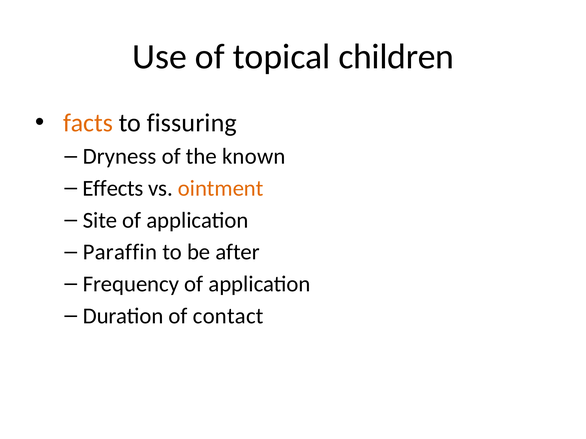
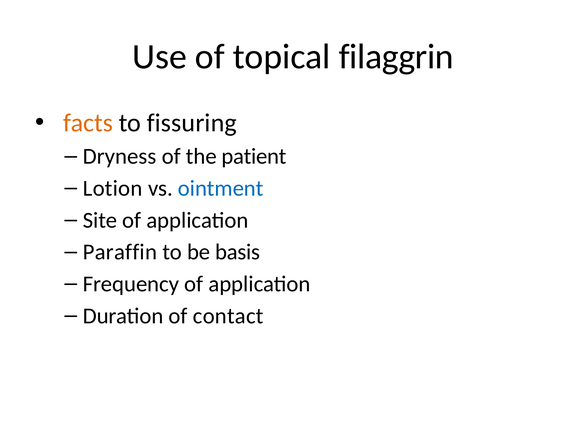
children: children -> filaggrin
known: known -> patient
Effects: Effects -> Lotion
ointment colour: orange -> blue
after: after -> basis
